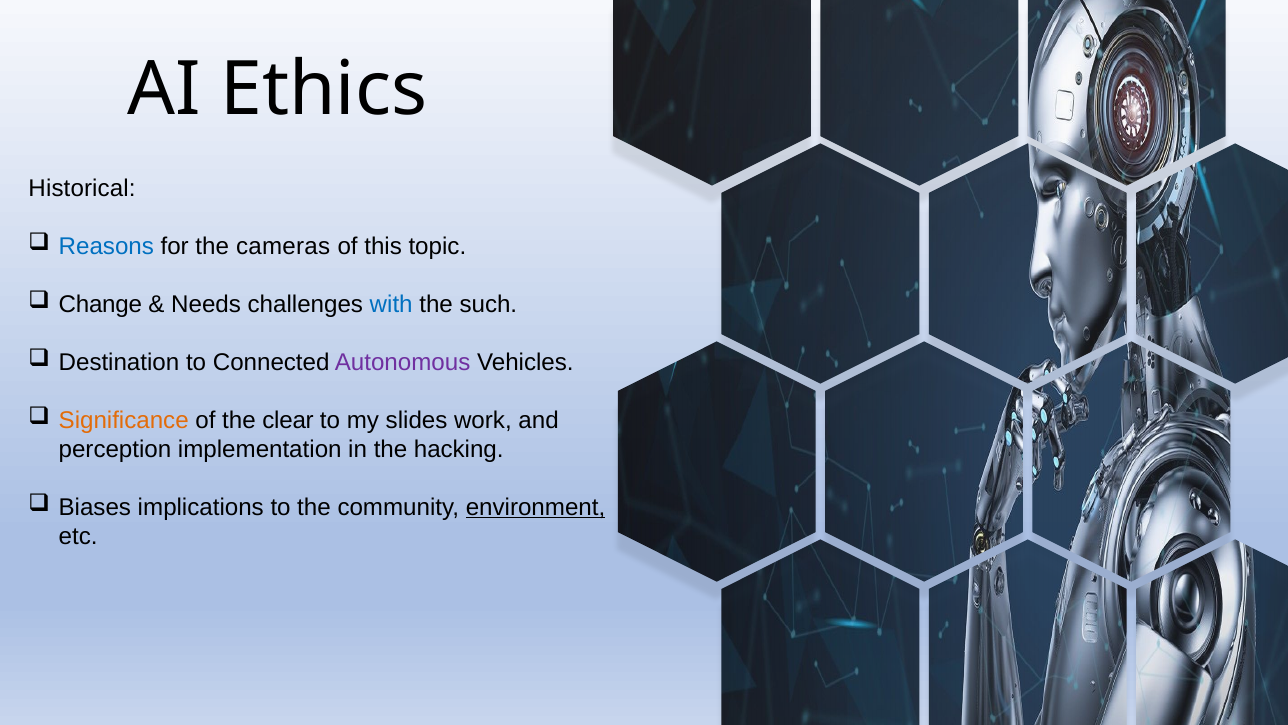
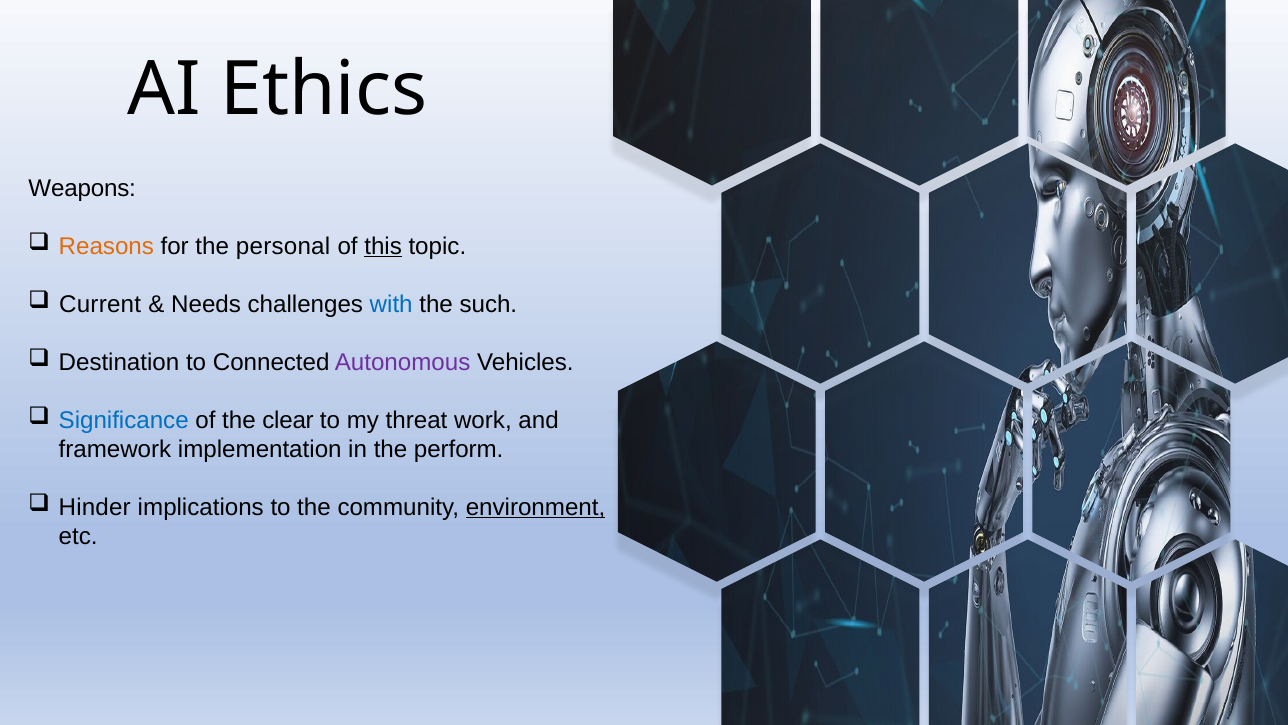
Historical: Historical -> Weapons
Reasons colour: blue -> orange
cameras: cameras -> personal
this underline: none -> present
Change: Change -> Current
Significance colour: orange -> blue
slides: slides -> threat
perception: perception -> framework
hacking: hacking -> perform
Biases: Biases -> Hinder
